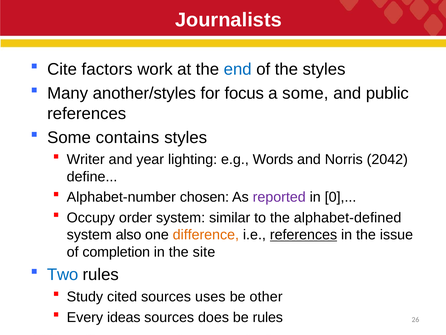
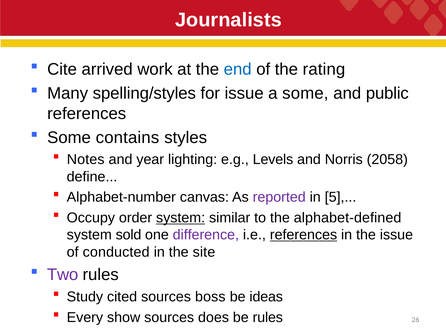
factors: factors -> arrived
the styles: styles -> rating
another/styles: another/styles -> spelling/styles
for focus: focus -> issue
Writer: Writer -> Notes
Words: Words -> Levels
2042: 2042 -> 2058
chosen: chosen -> canvas
0: 0 -> 5
system at (181, 217) underline: none -> present
also: also -> sold
difference colour: orange -> purple
completion: completion -> conducted
Two colour: blue -> purple
uses: uses -> boss
other: other -> ideas
ideas: ideas -> show
